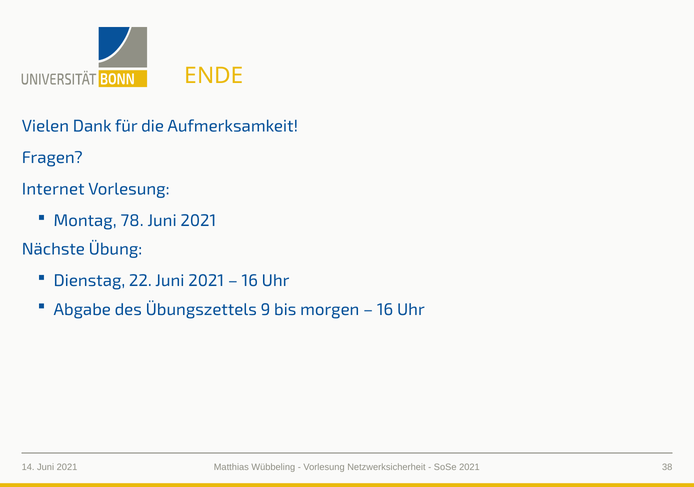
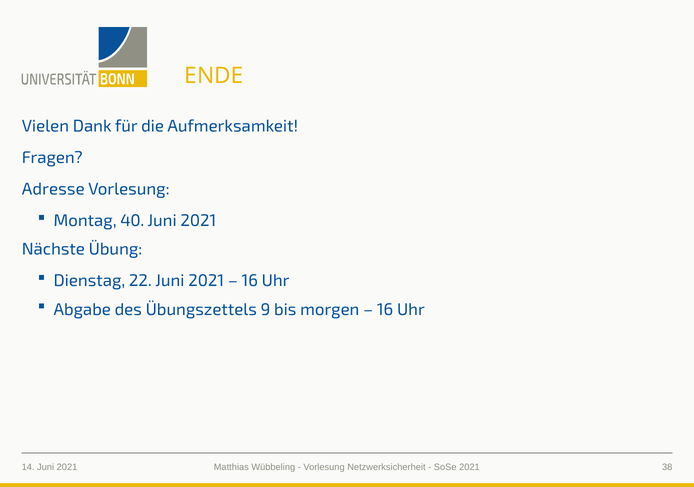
Internet: Internet -> Adresse
78: 78 -> 40
